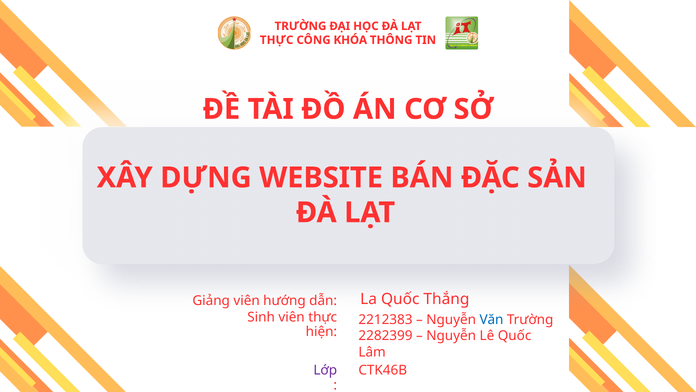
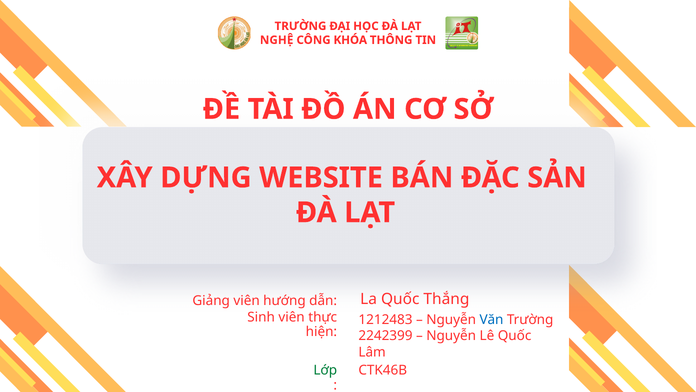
THỰC at (277, 40): THỰC -> NGHỆ
2212383: 2212383 -> 1212483
2282399: 2282399 -> 2242399
Lớp colour: purple -> green
